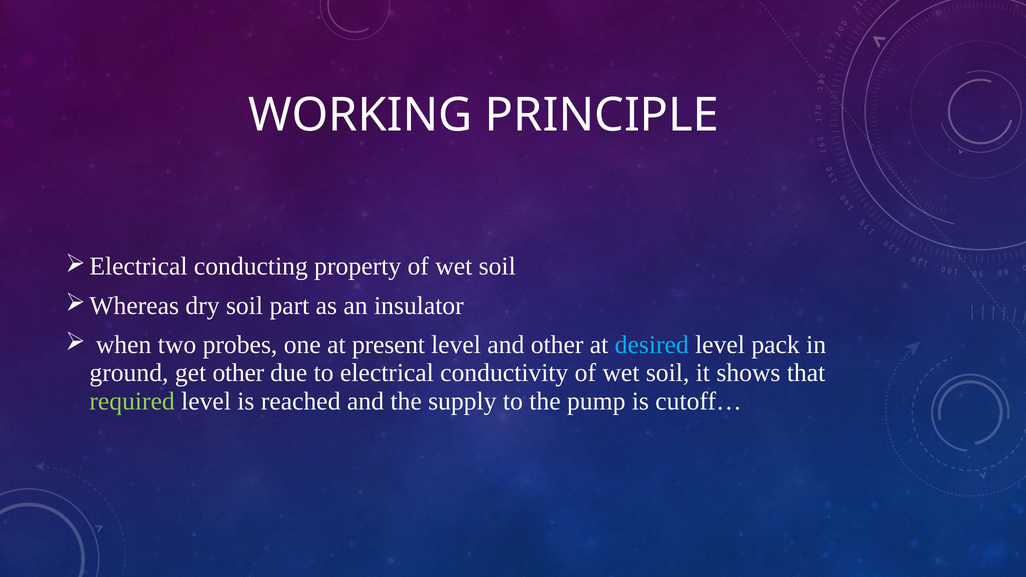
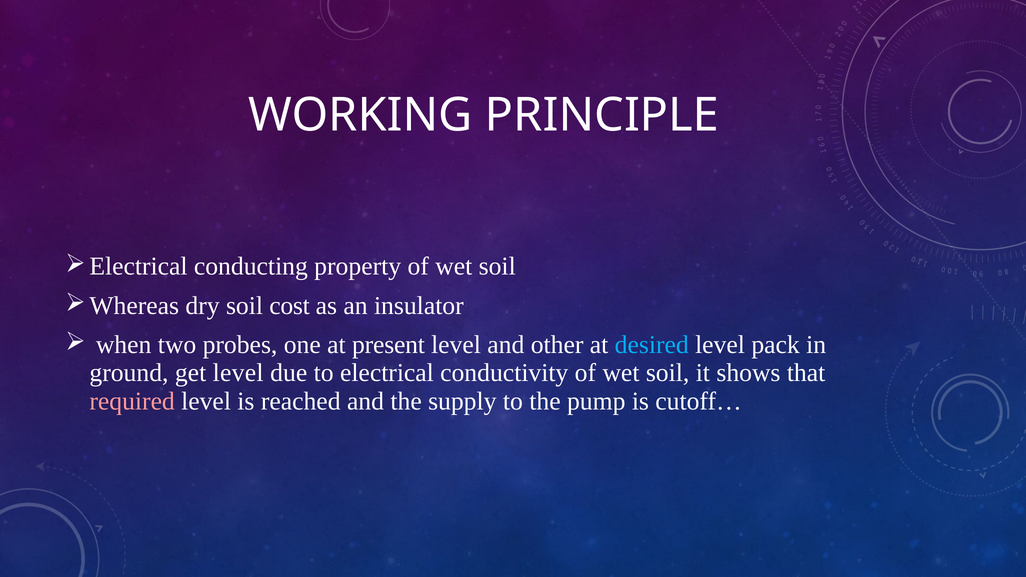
part: part -> cost
get other: other -> level
required colour: light green -> pink
